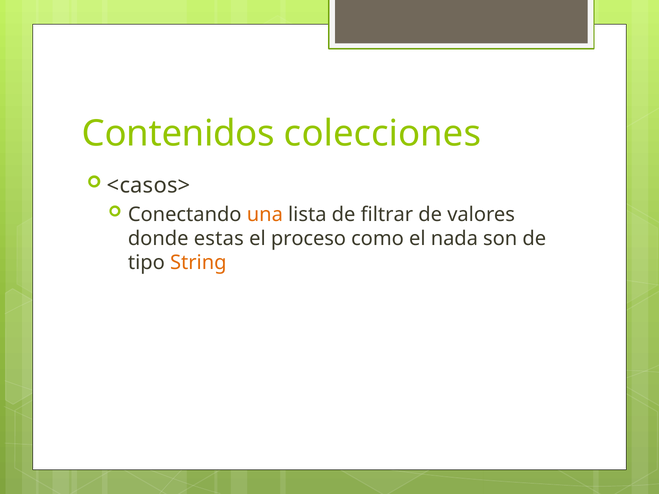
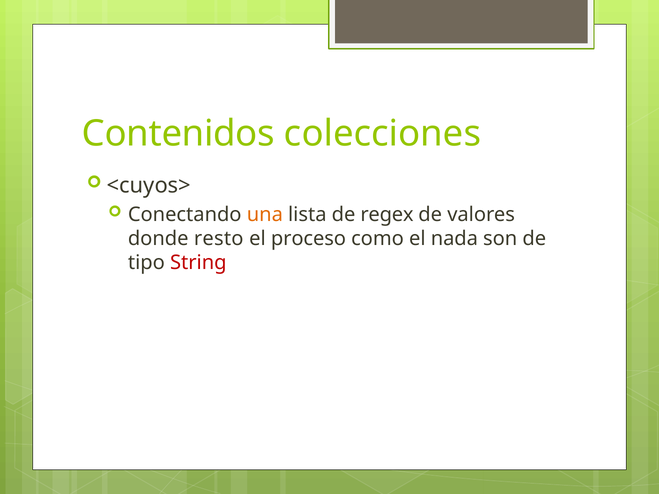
<casos>: <casos> -> <cuyos>
filtrar: filtrar -> regex
estas: estas -> resto
String colour: orange -> red
